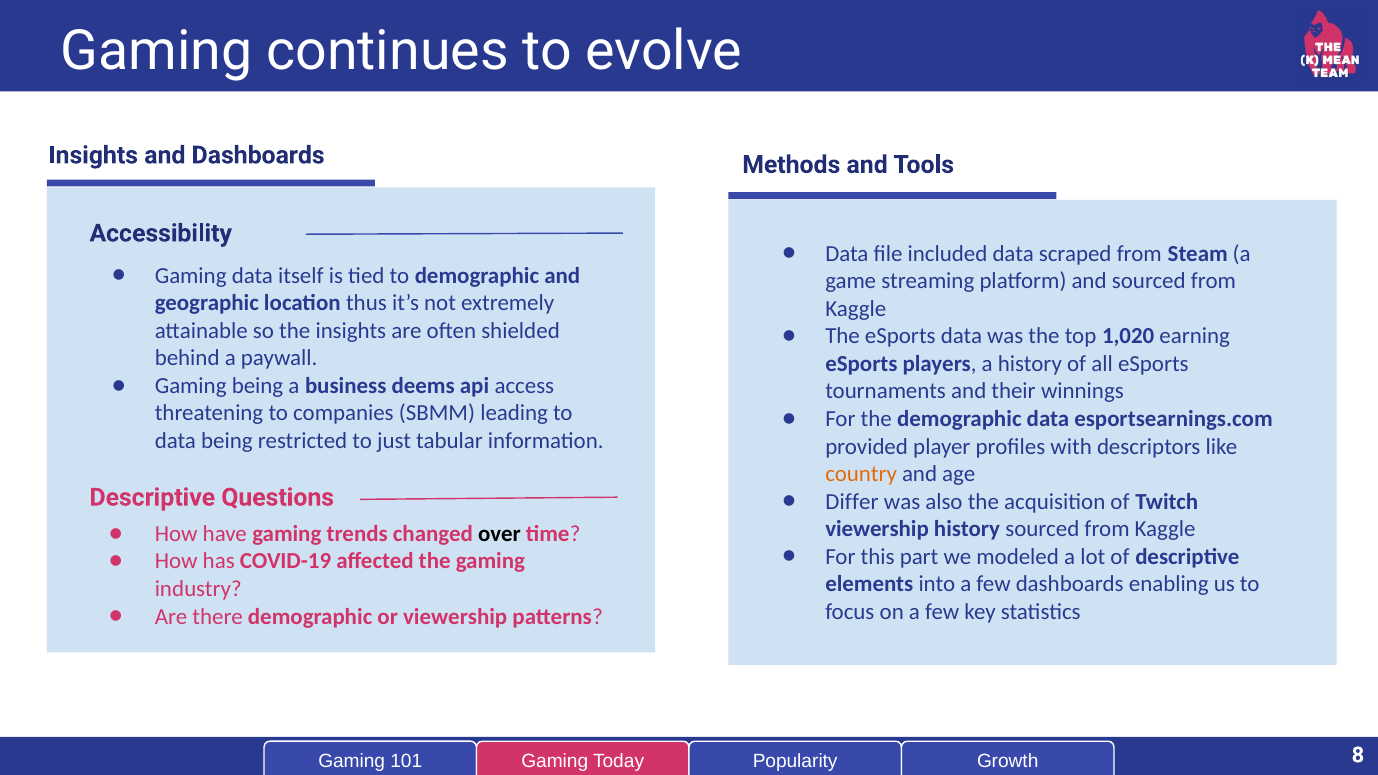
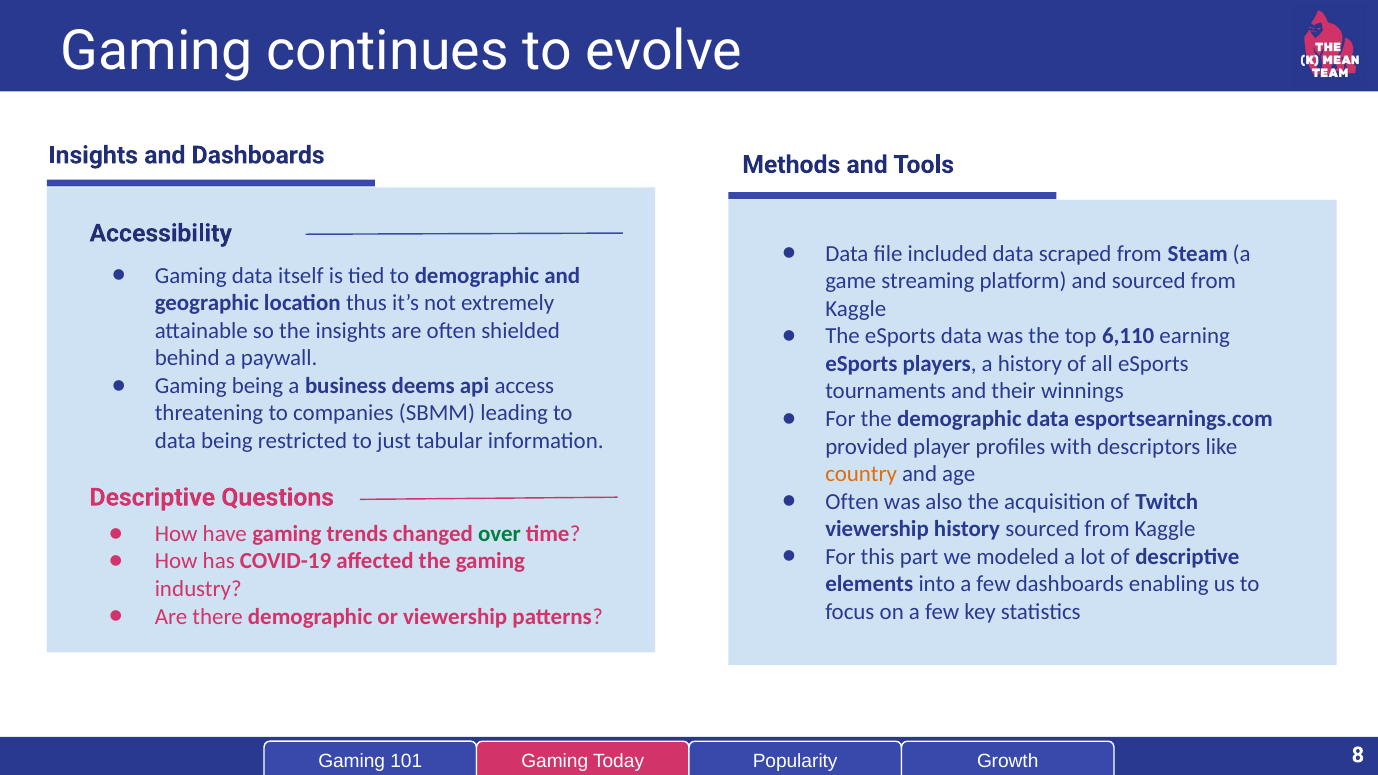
1,020: 1,020 -> 6,110
Differ at (852, 502): Differ -> Often
over colour: black -> green
